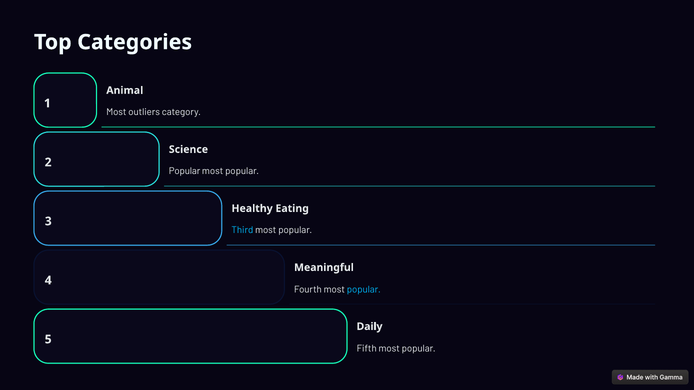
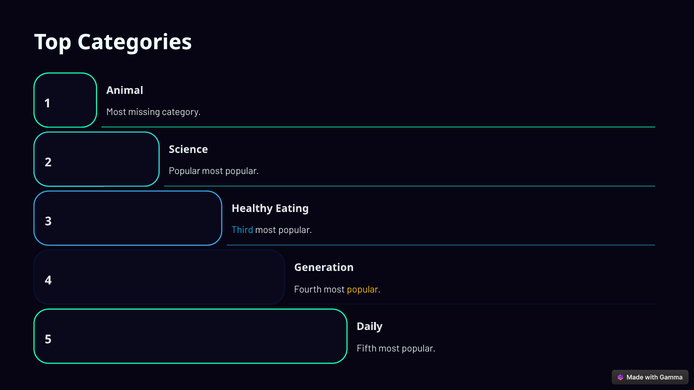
outliers: outliers -> missing
Meaningful: Meaningful -> Generation
popular at (364, 290) colour: light blue -> yellow
